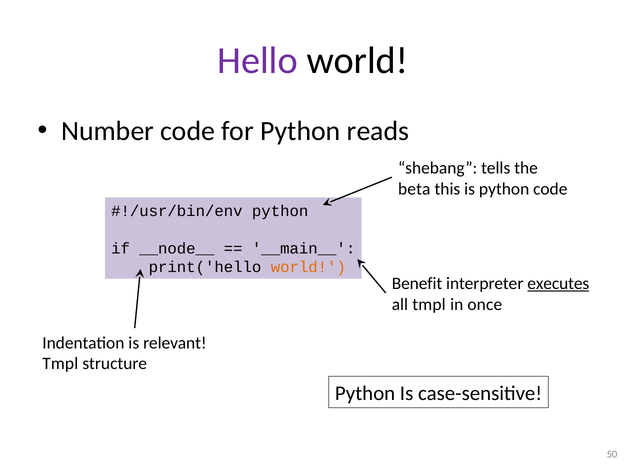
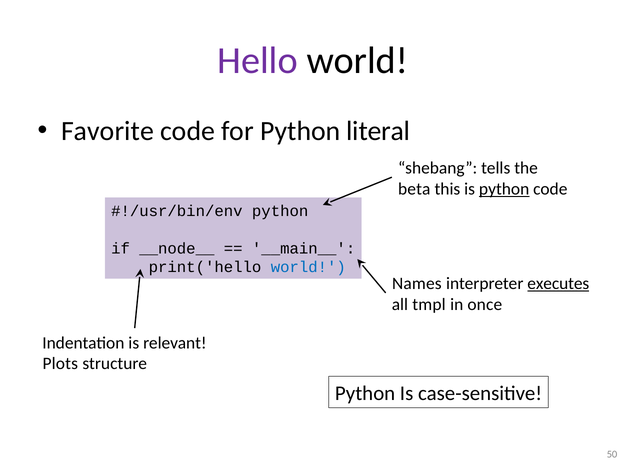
Number: Number -> Favorite
reads: reads -> literal
python at (504, 189) underline: none -> present
world at (308, 268) colour: orange -> blue
Benefit: Benefit -> Names
Tmpl at (60, 364): Tmpl -> Plots
